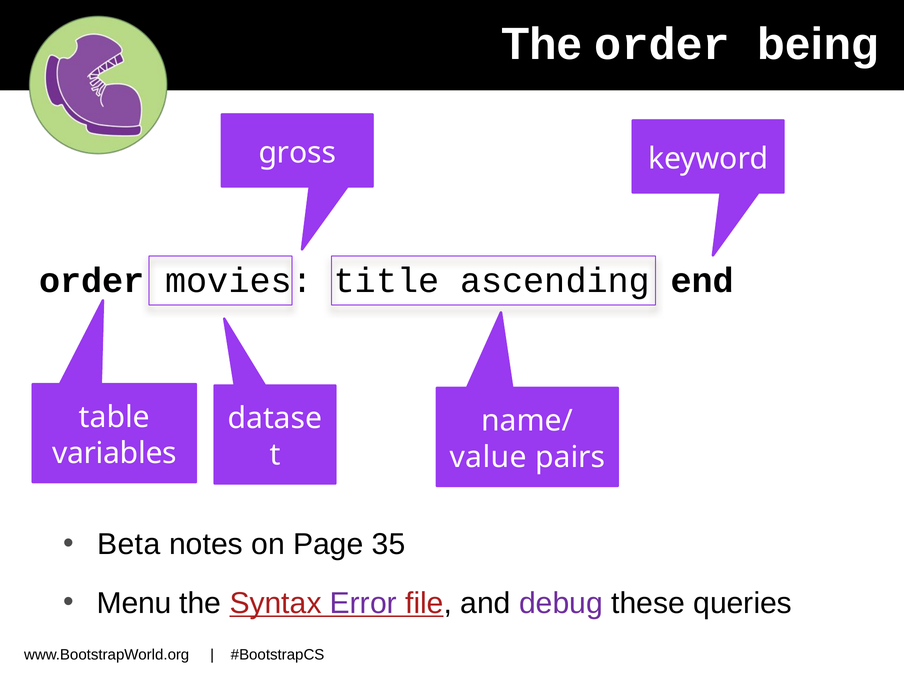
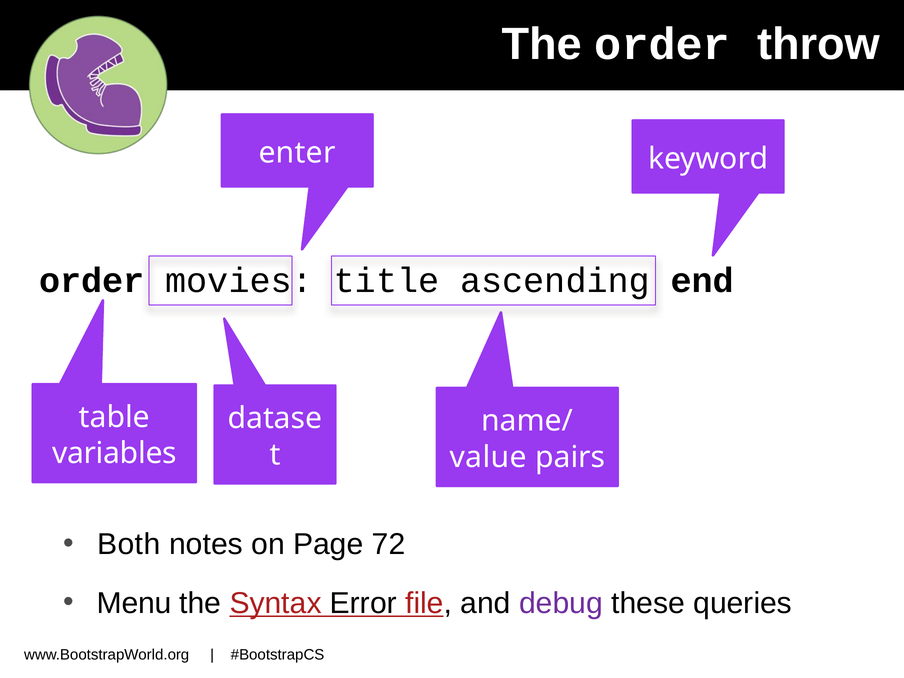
being: being -> throw
gross: gross -> enter
Beta: Beta -> Both
35: 35 -> 72
Error colour: purple -> black
